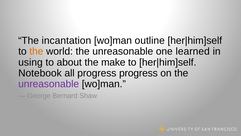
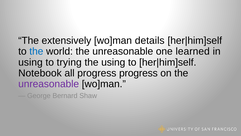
incantation: incantation -> extensively
outline: outline -> details
the at (36, 51) colour: orange -> blue
about: about -> trying
the make: make -> using
